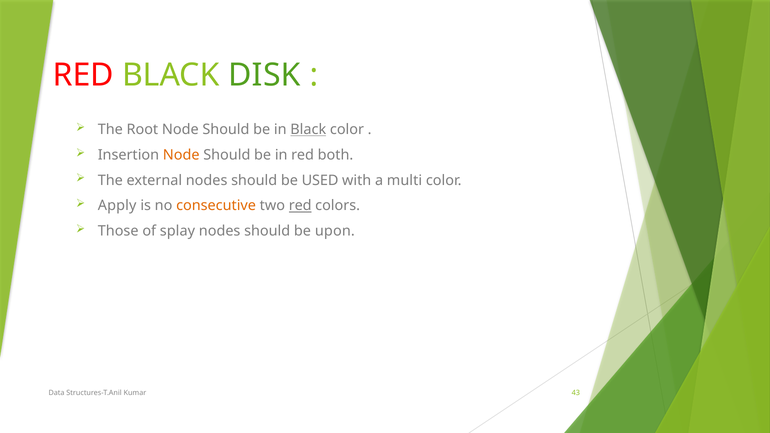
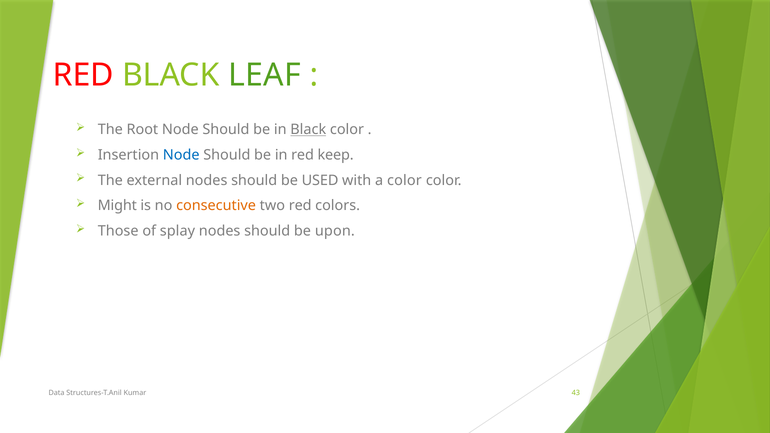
DISK: DISK -> LEAF
Node at (181, 155) colour: orange -> blue
both: both -> keep
a multi: multi -> color
Apply: Apply -> Might
red at (300, 206) underline: present -> none
